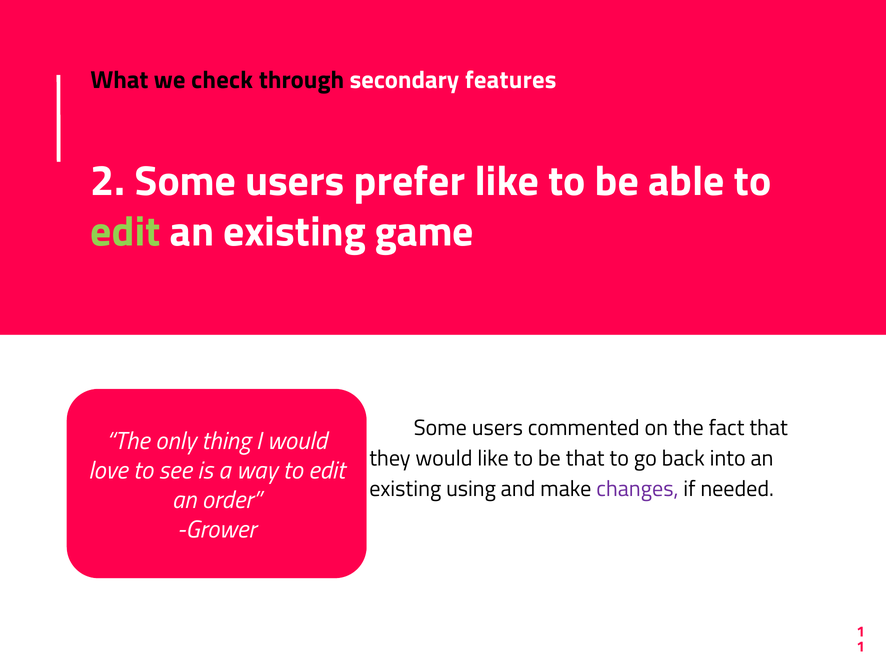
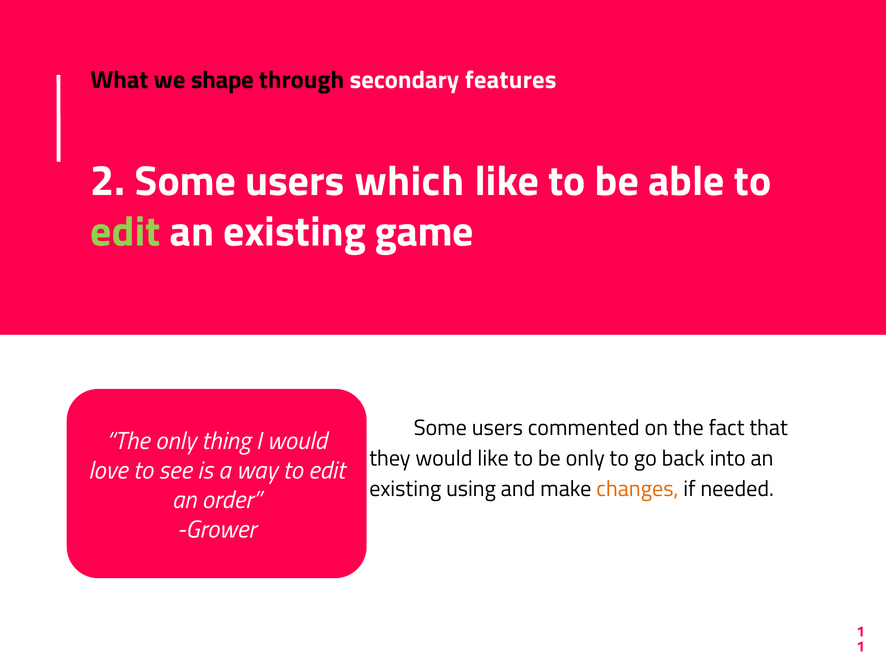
check: check -> shape
prefer: prefer -> which
be that: that -> only
changes colour: purple -> orange
